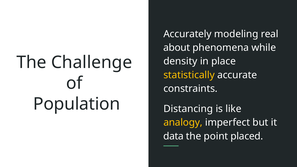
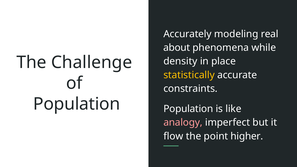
Distancing at (188, 109): Distancing -> Population
analogy colour: yellow -> pink
data: data -> flow
placed: placed -> higher
